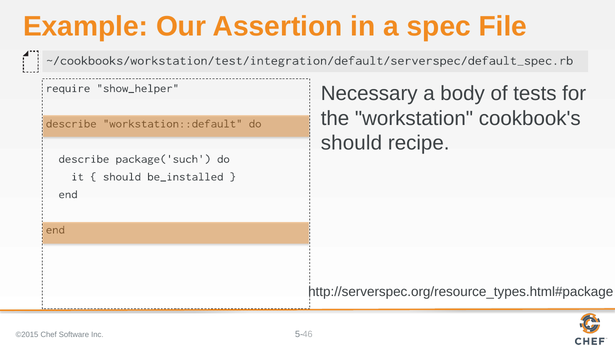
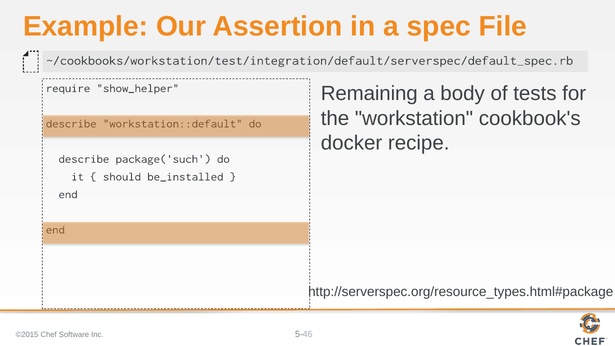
Necessary: Necessary -> Remaining
should at (351, 143): should -> docker
